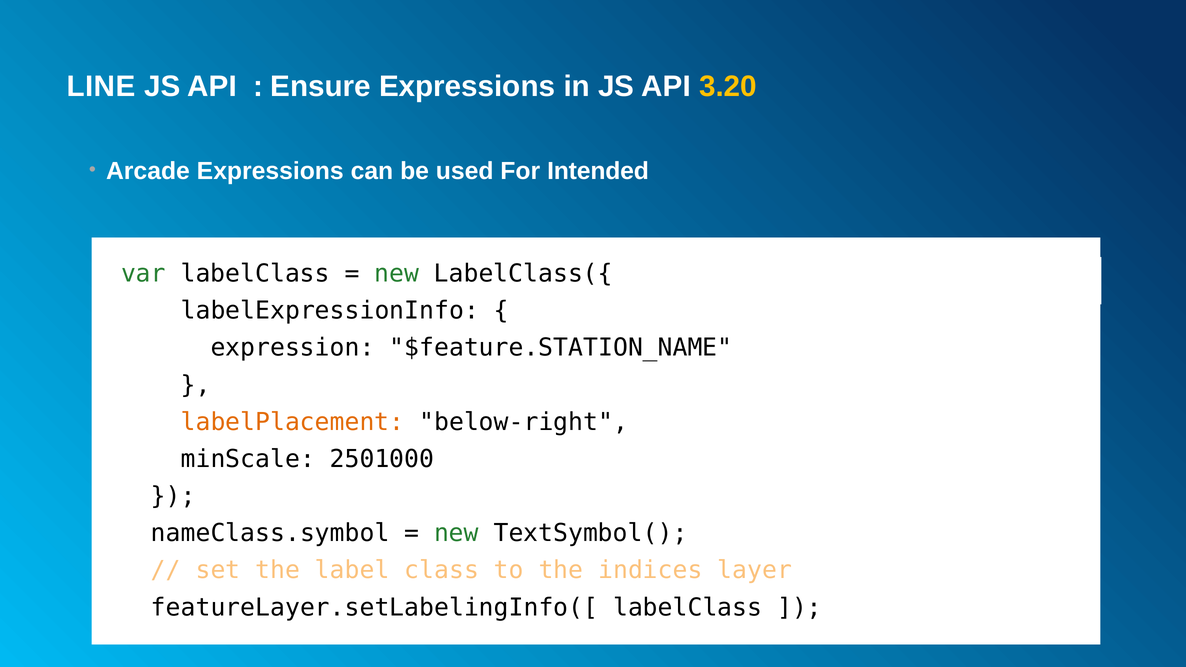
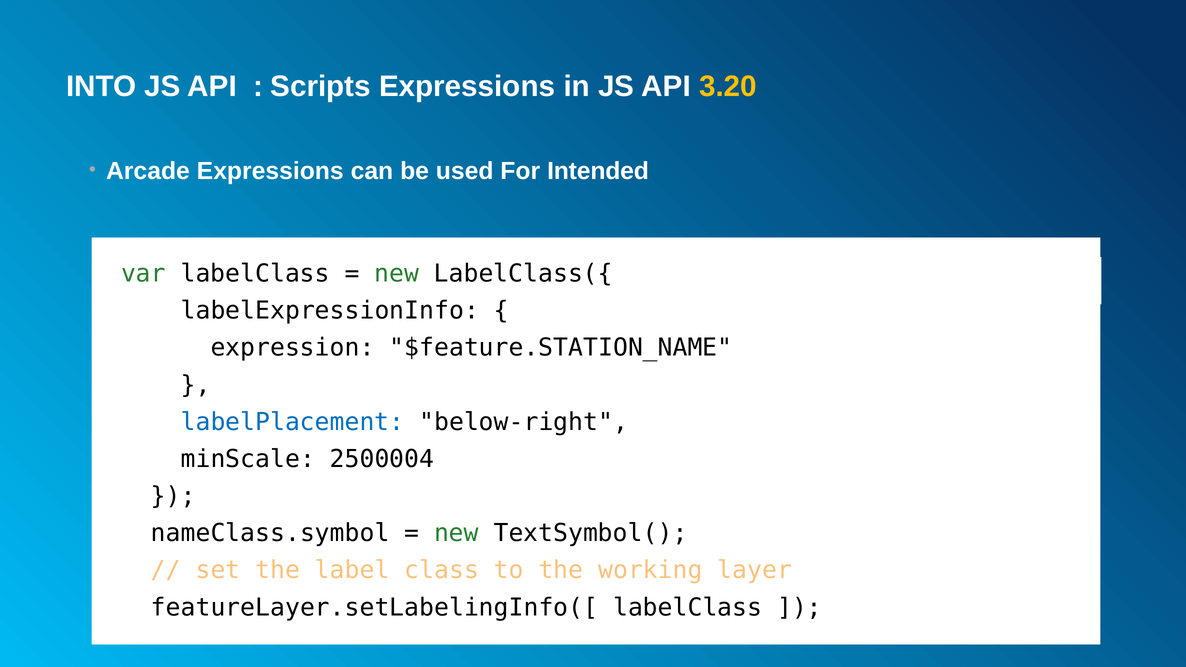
LINE: LINE -> INTO
Ensure: Ensure -> Scripts
labelPlacement colour: orange -> blue
2501000: 2501000 -> 2500004
indices: indices -> working
